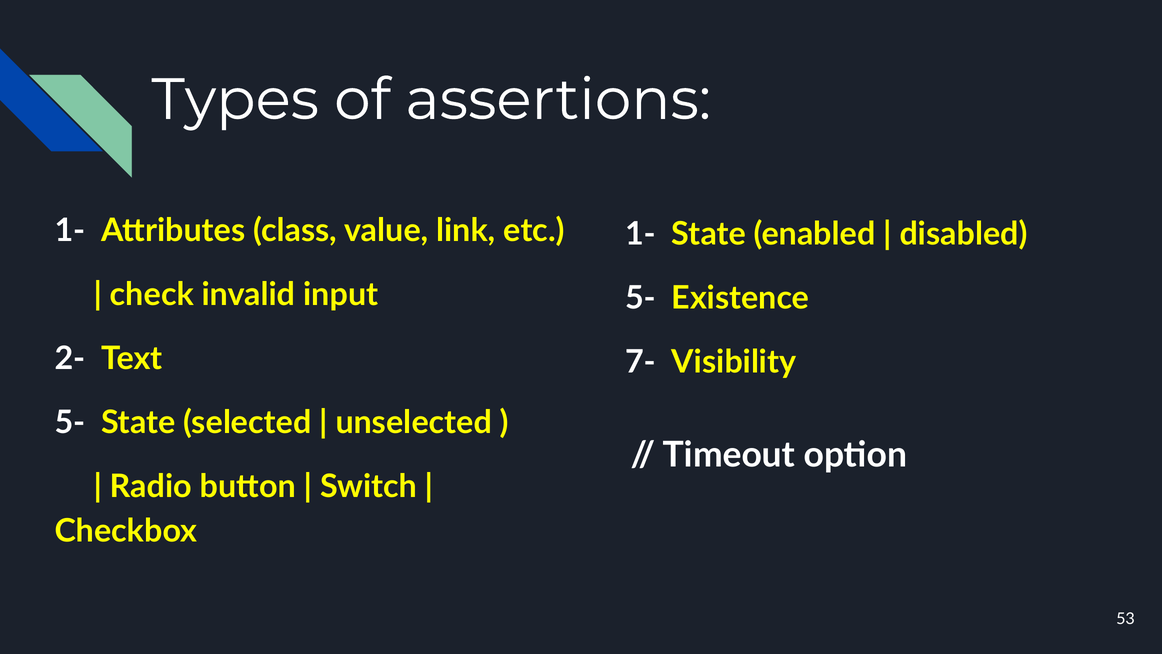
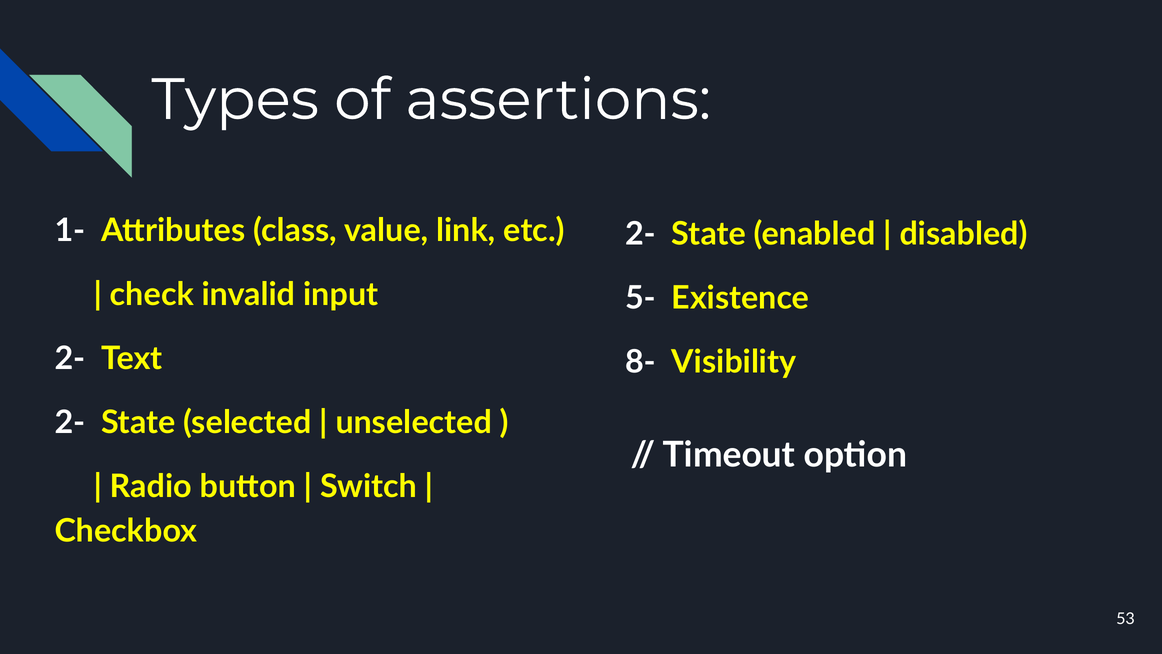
1- at (640, 234): 1- -> 2-
7-: 7- -> 8-
5- at (70, 422): 5- -> 2-
